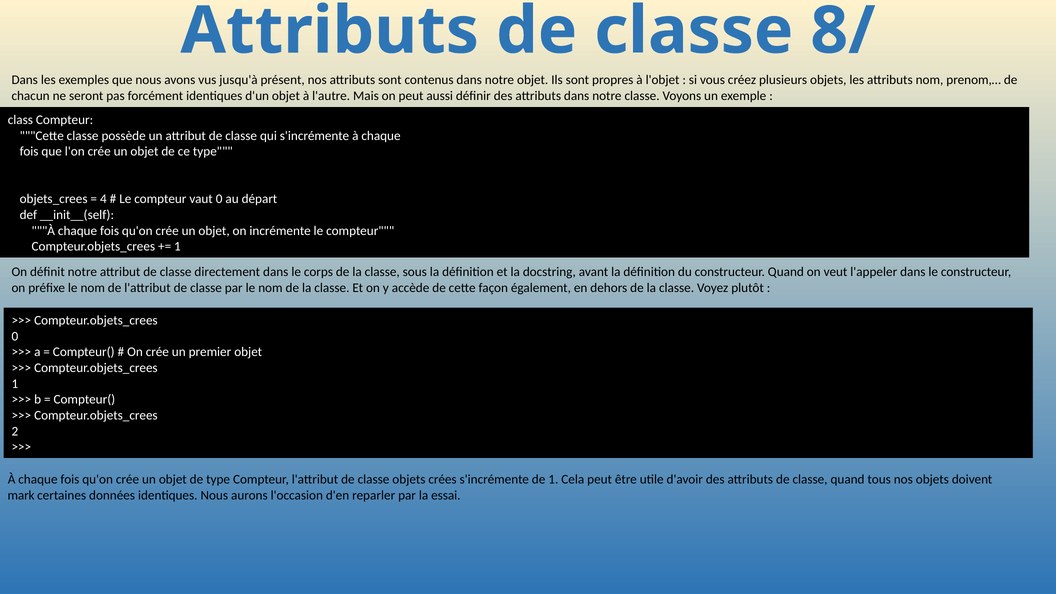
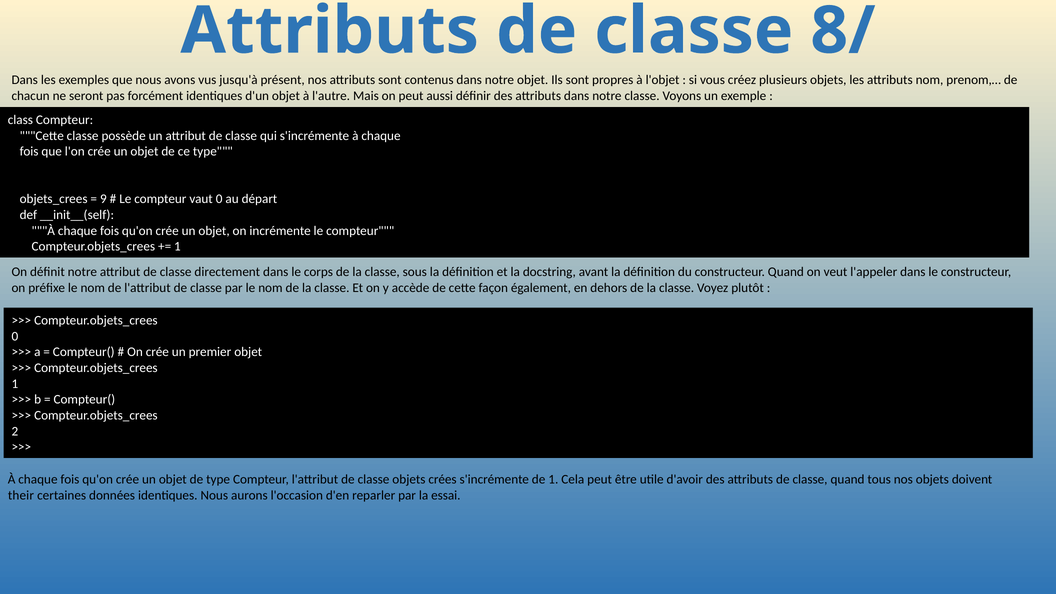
4: 4 -> 9
mark: mark -> their
